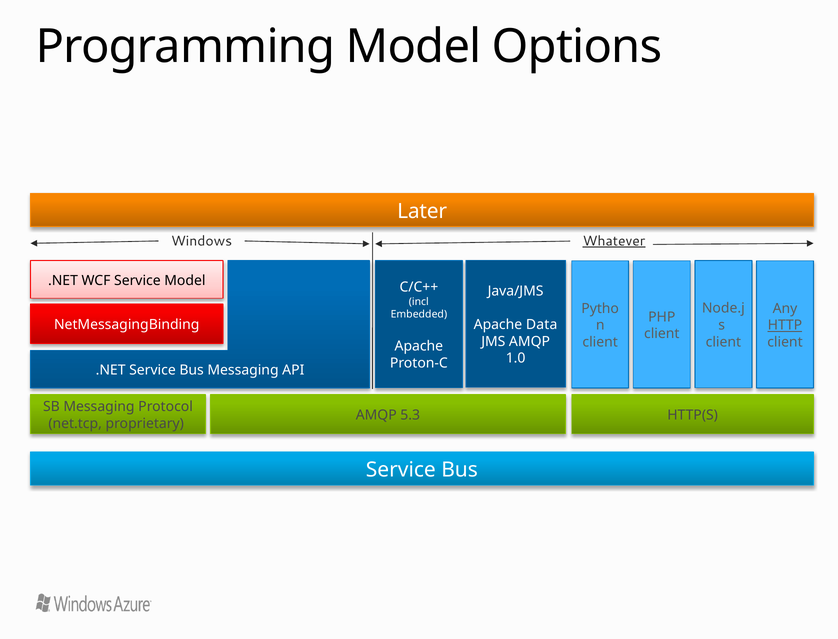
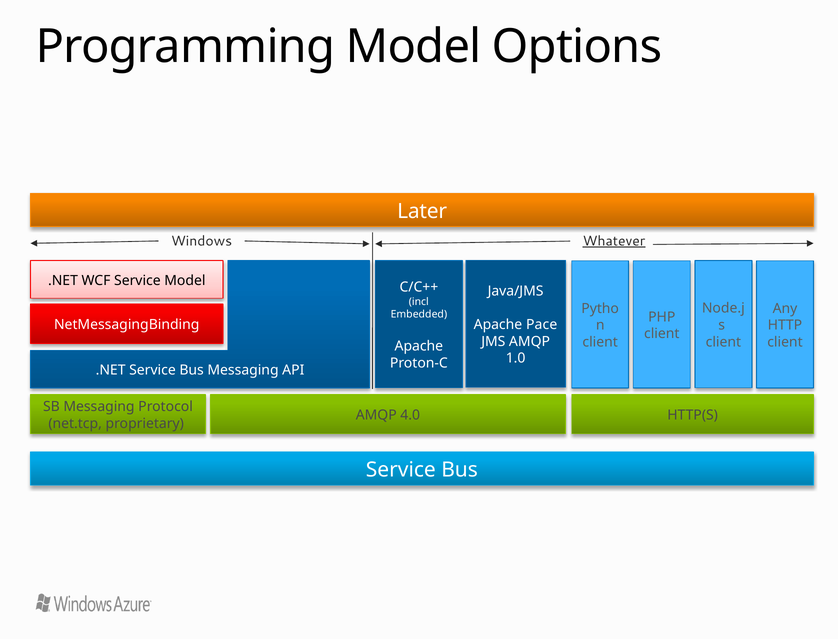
Data: Data -> Pace
HTTP underline: present -> none
5.3: 5.3 -> 4.0
